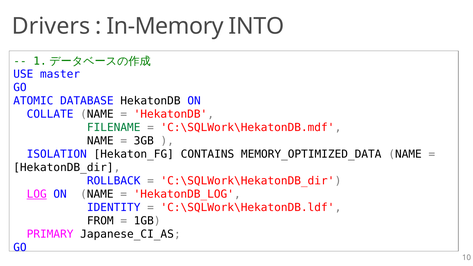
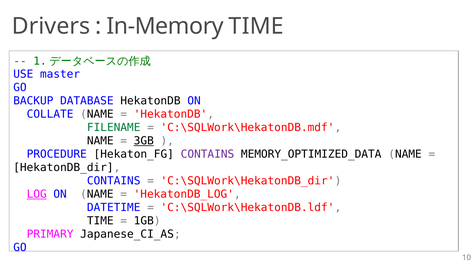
In-Memory INTO: INTO -> TIME
ATOMIC: ATOMIC -> BACKUP
3GB underline: none -> present
ISOLATION: ISOLATION -> PROCEDURE
CONTAINS at (207, 154) colour: black -> purple
ROLLBACK at (114, 181): ROLLBACK -> CONTAINS
IDENTITY: IDENTITY -> DATETIME
FROM at (100, 221): FROM -> TIME
